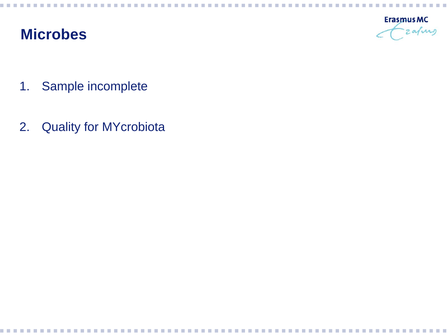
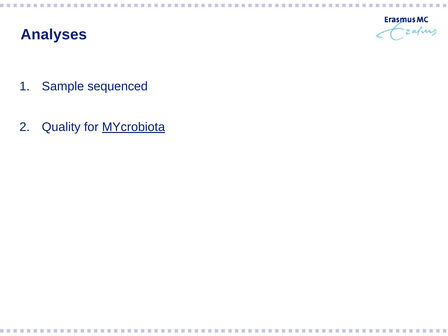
Microbes: Microbes -> Analyses
incomplete: incomplete -> sequenced
MYcrobiota underline: none -> present
